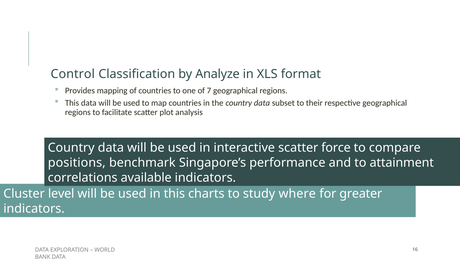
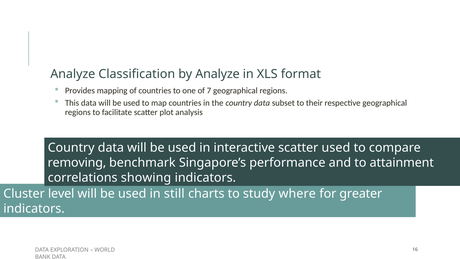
Control at (73, 74): Control -> Analyze
scatter force: force -> used
positions: positions -> removing
available: available -> showing
in this: this -> still
